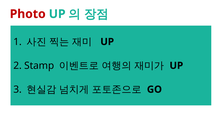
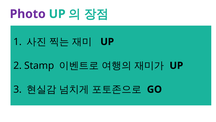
Photo colour: red -> purple
